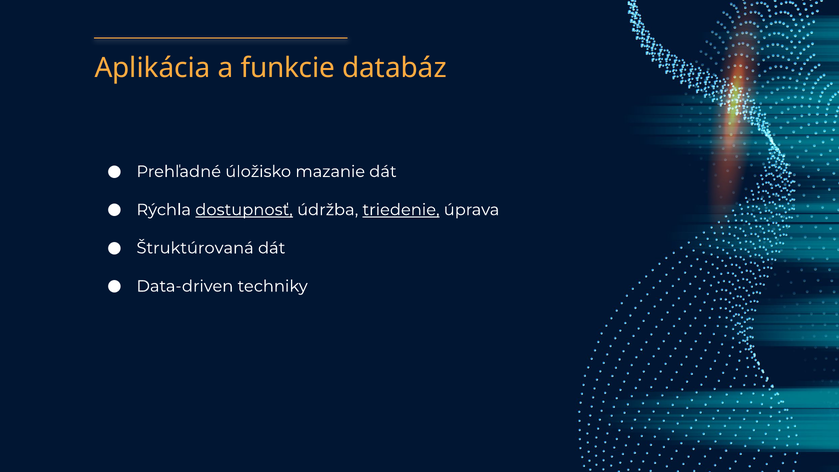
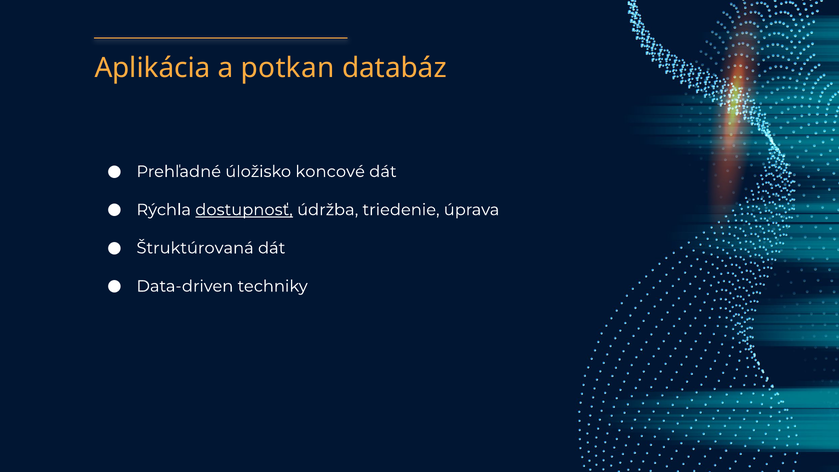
funkcie: funkcie -> potkan
mazanie: mazanie -> koncové
triedenie underline: present -> none
